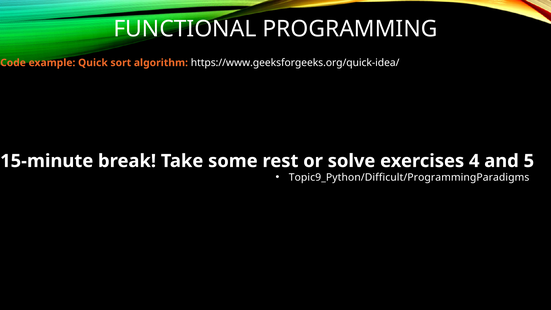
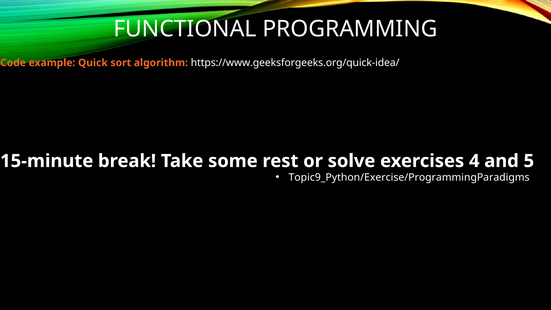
Topic9_Python/Difficult/ProgrammingParadigms: Topic9_Python/Difficult/ProgrammingParadigms -> Topic9_Python/Exercise/ProgrammingParadigms
